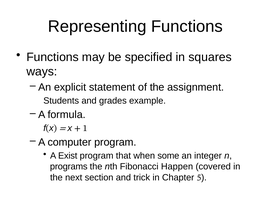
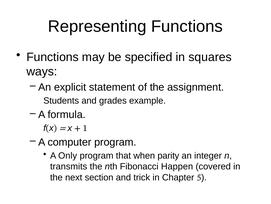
Exist: Exist -> Only
some: some -> parity
programs: programs -> transmits
